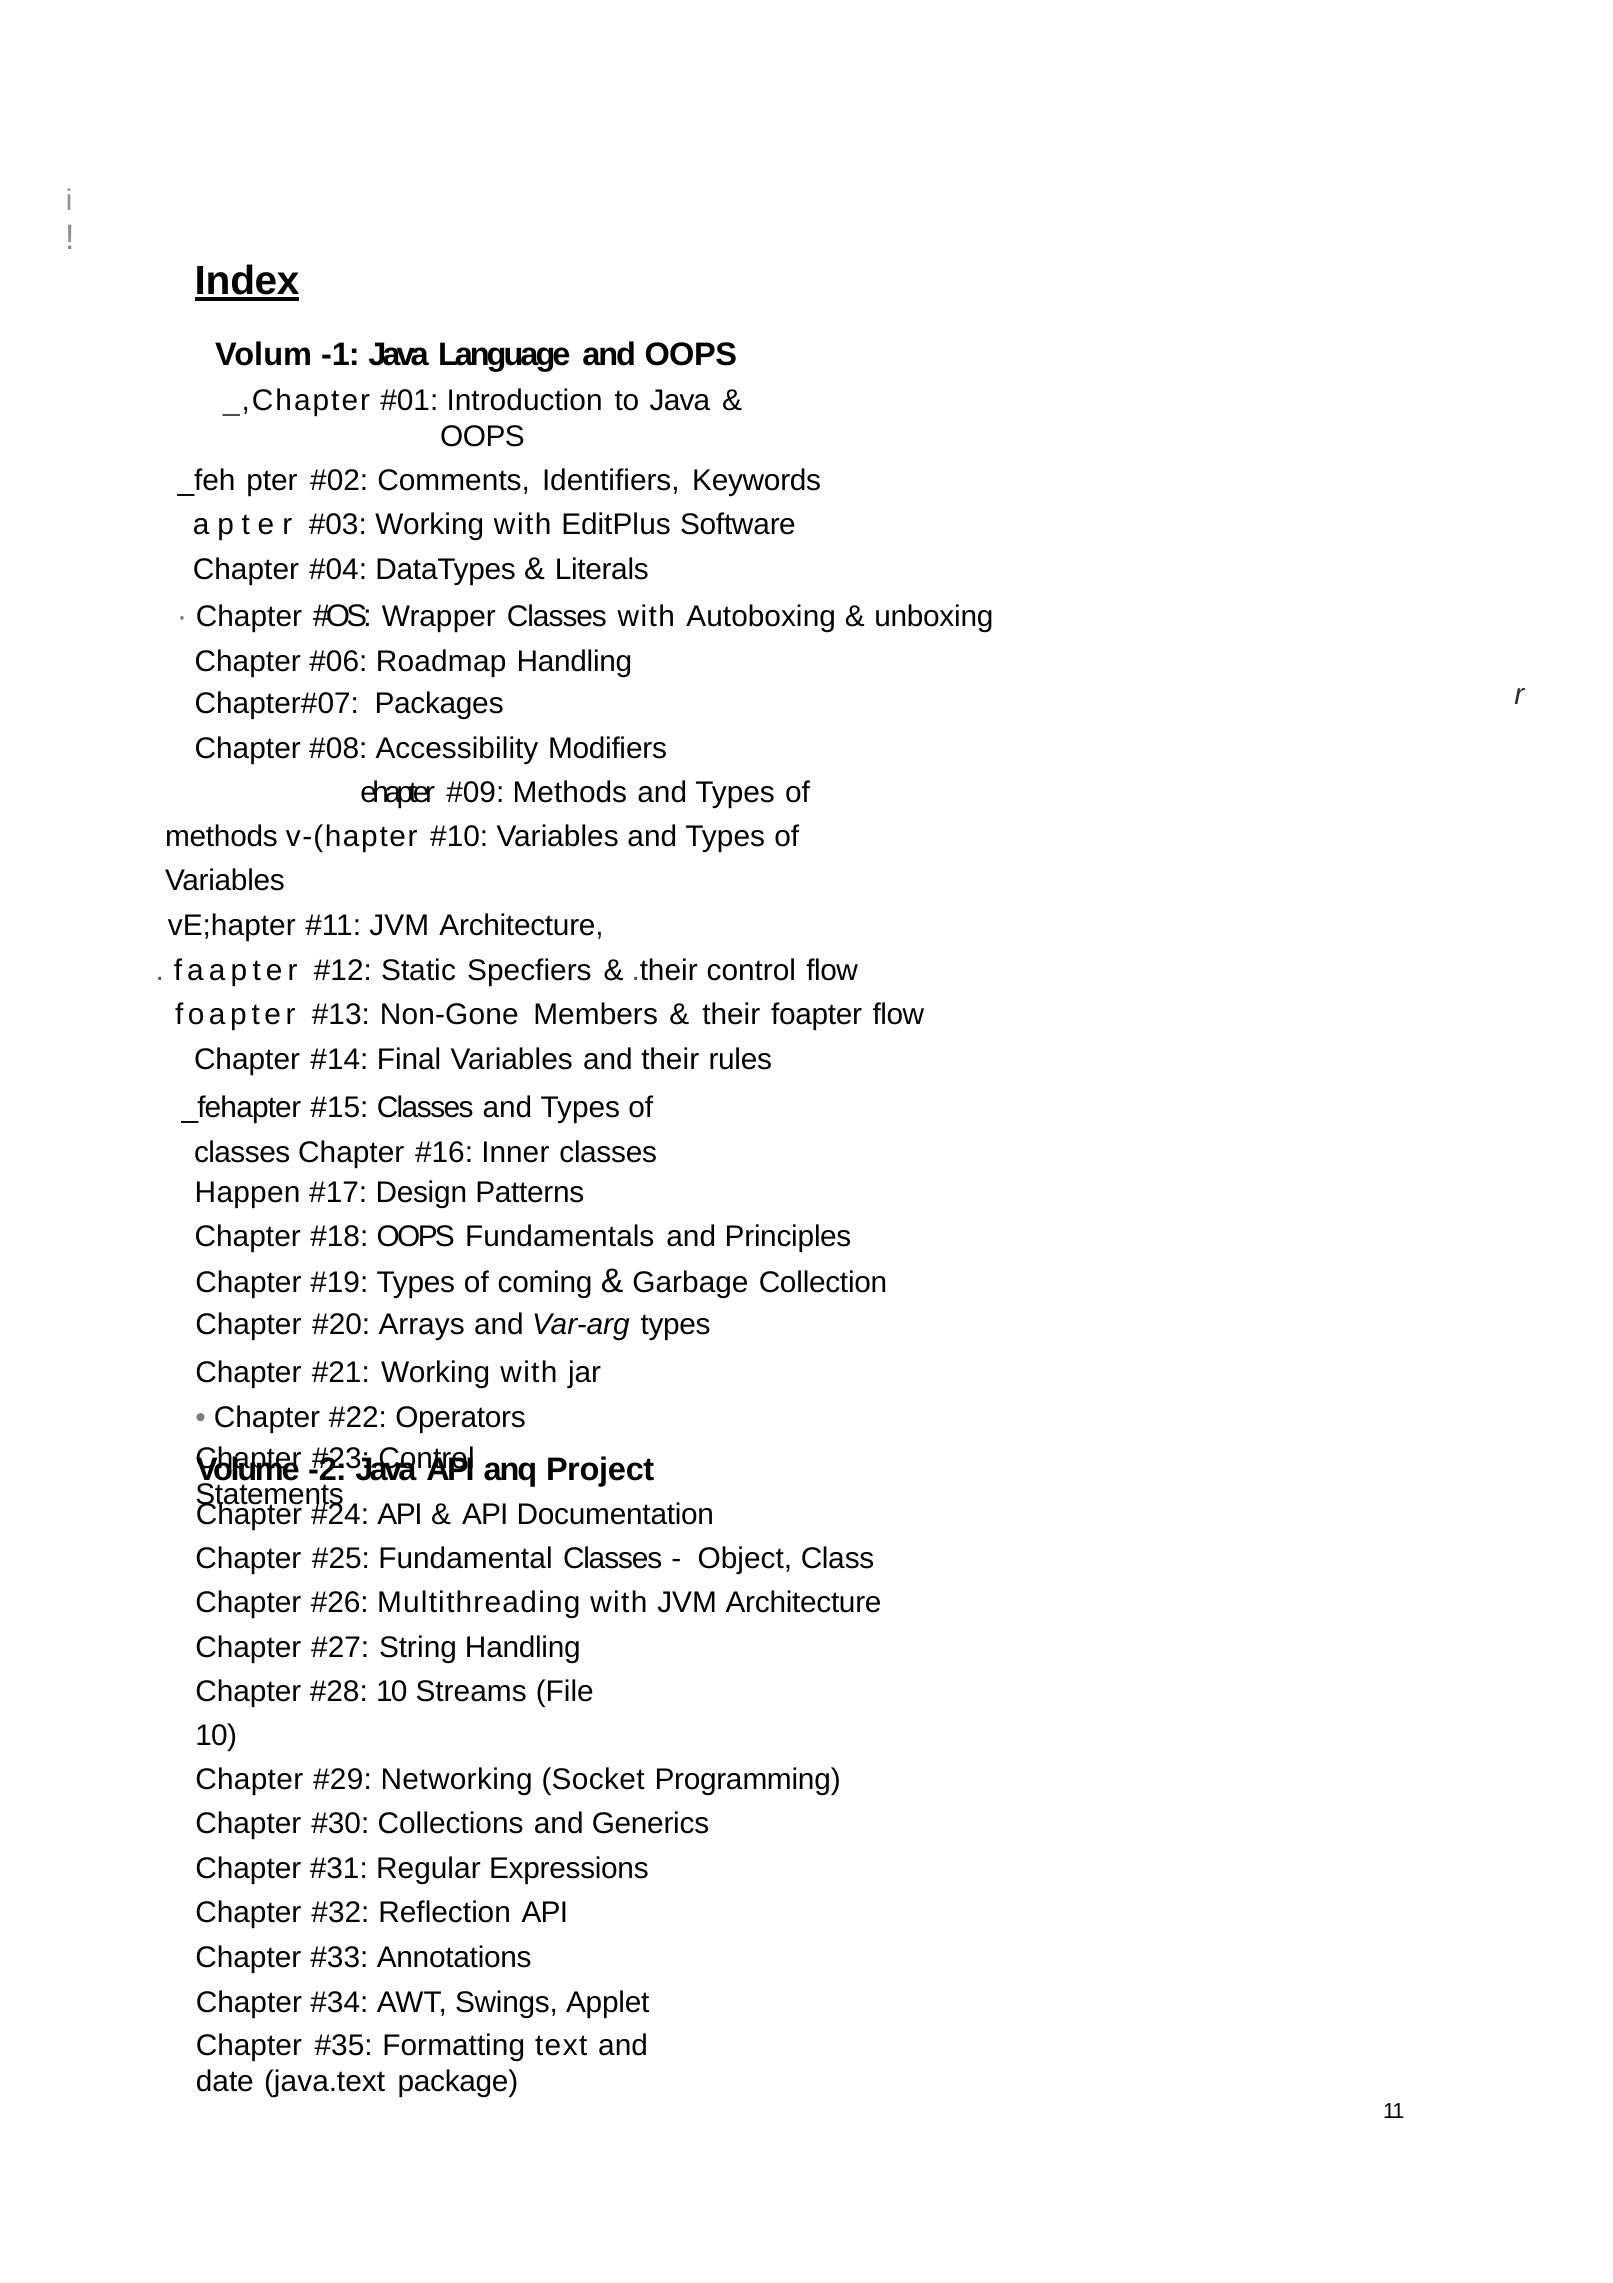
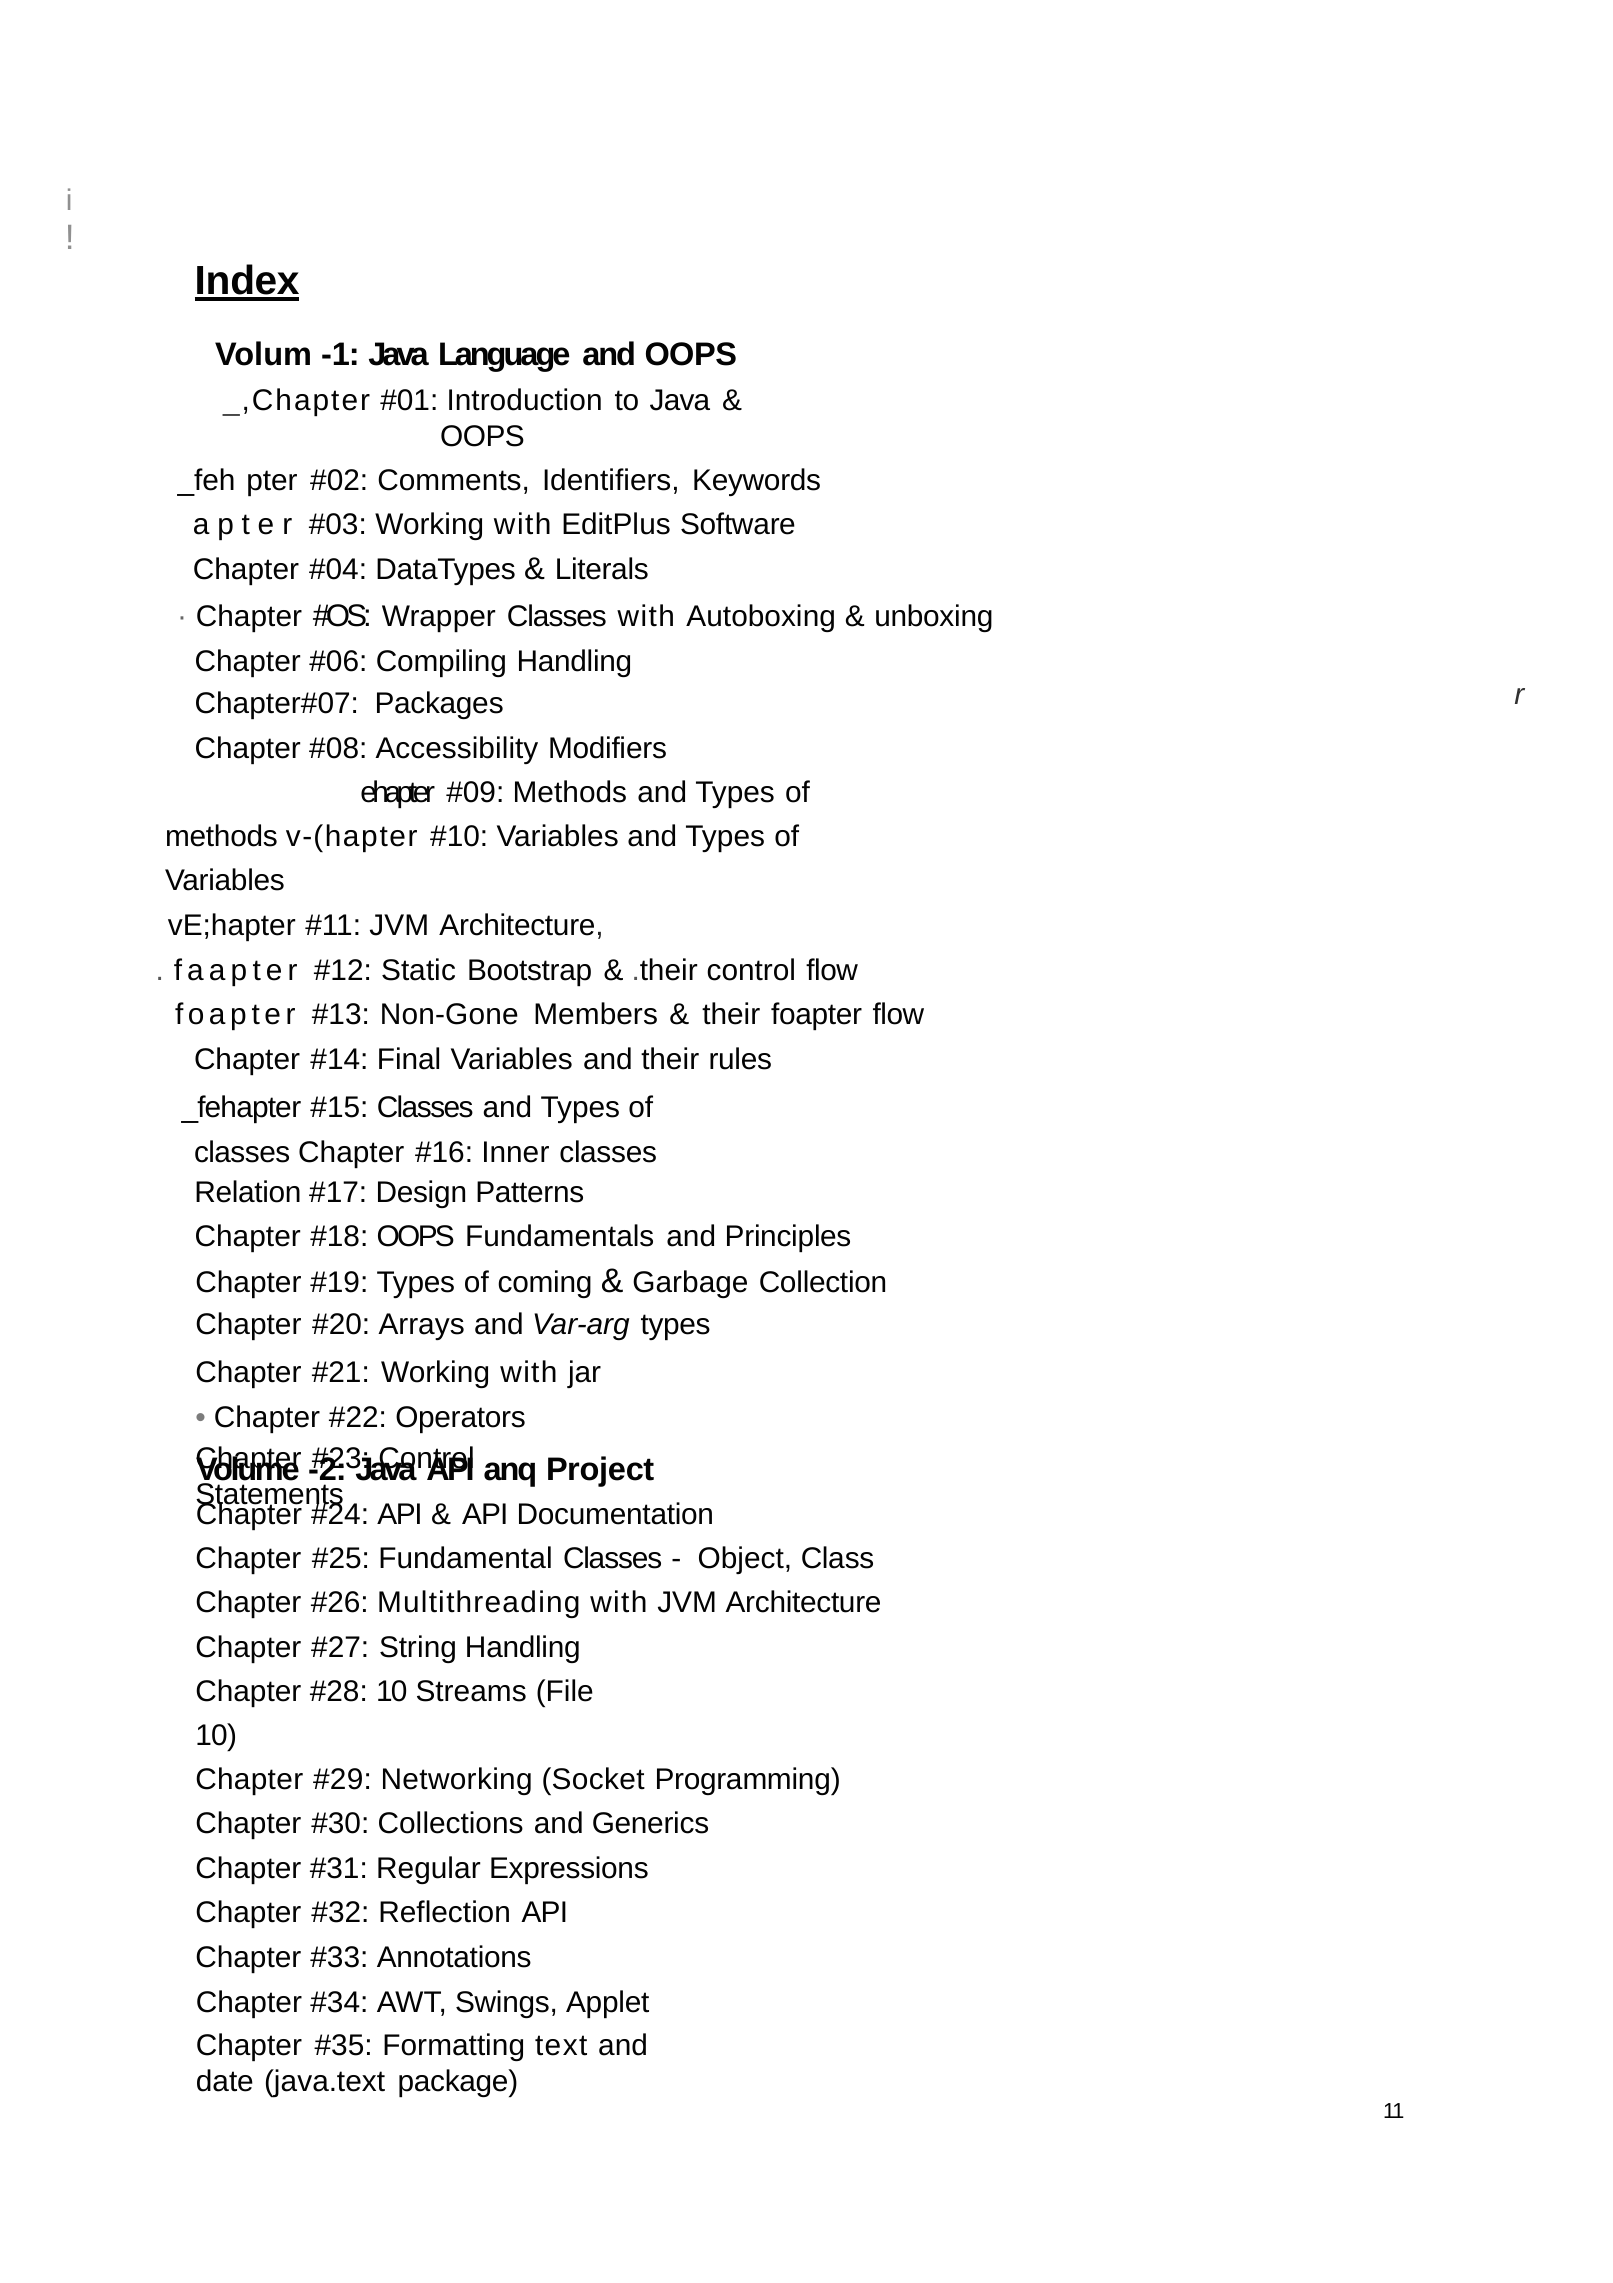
Roadmap: Roadmap -> Compiling
Specfiers: Specfiers -> Bootstrap
Happen: Happen -> Relation
